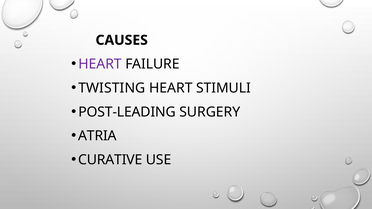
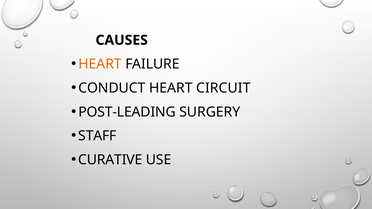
HEART at (100, 64) colour: purple -> orange
TWISTING: TWISTING -> CONDUCT
STIMULI: STIMULI -> CIRCUIT
ATRIA: ATRIA -> STAFF
